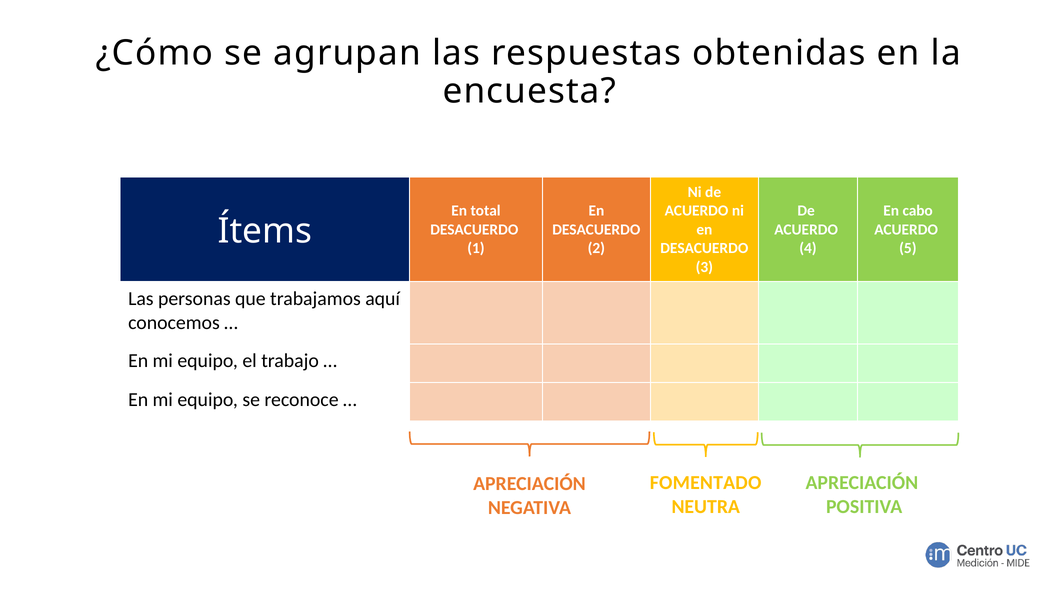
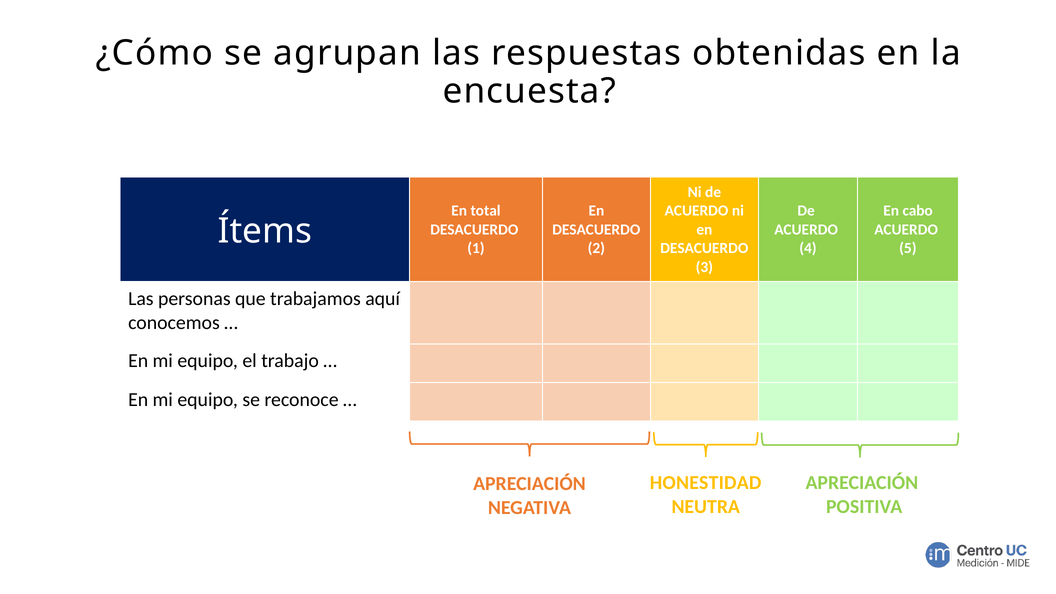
FOMENTADO: FOMENTADO -> HONESTIDAD
